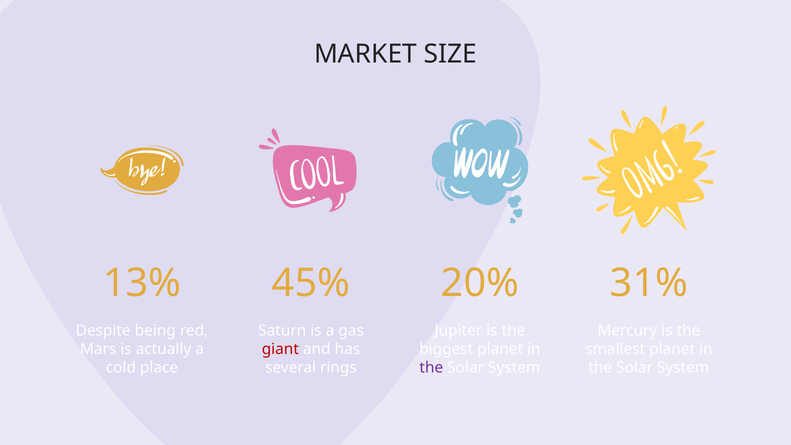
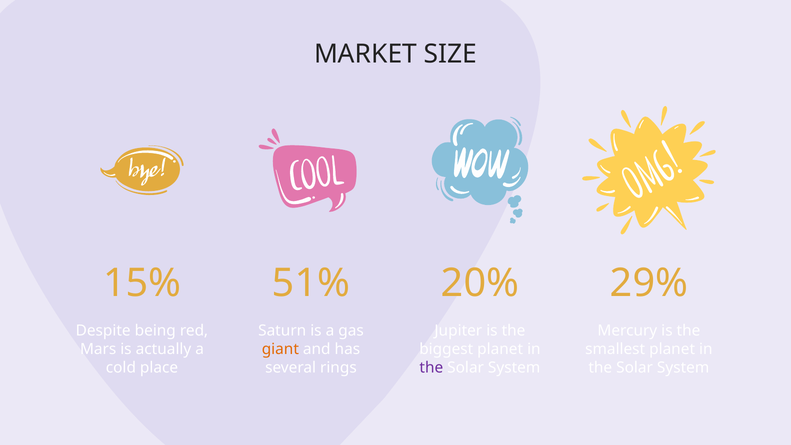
13%: 13% -> 15%
45%: 45% -> 51%
31%: 31% -> 29%
giant colour: red -> orange
